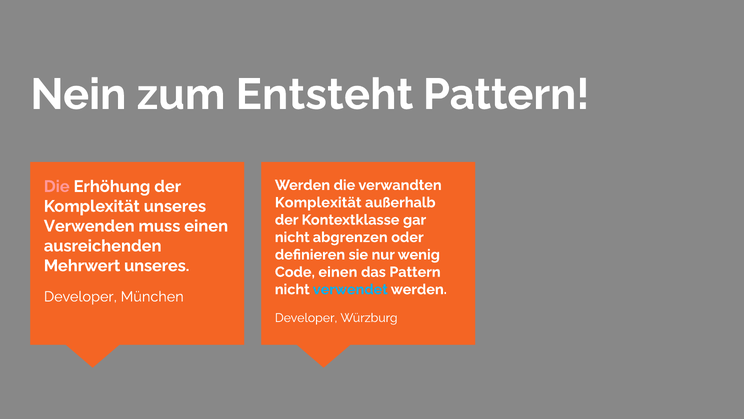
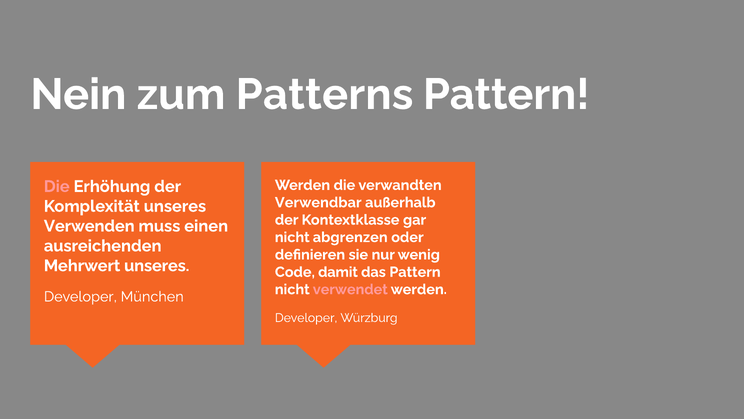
Entsteht: Entsteht -> Patterns
Komplexität at (318, 202): Komplexität -> Verwendbar
Code einen: einen -> damit
verwendet colour: light blue -> pink
